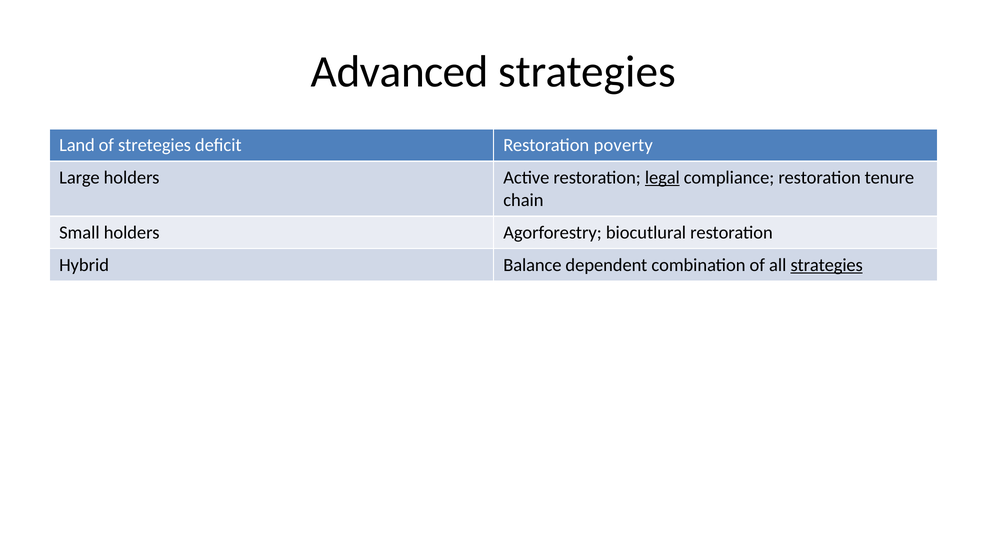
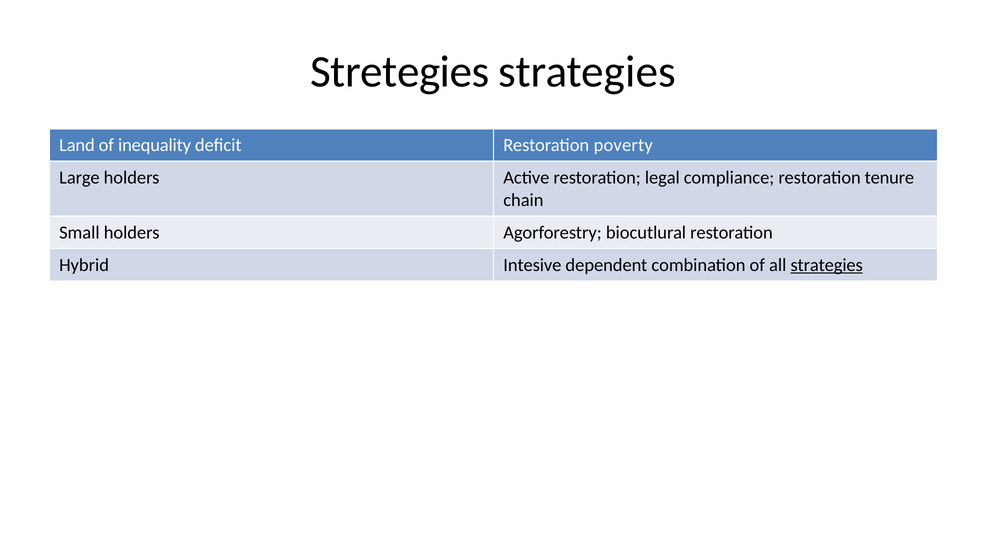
Advanced: Advanced -> Stretegies
stretegies: stretegies -> inequality
legal underline: present -> none
Balance: Balance -> Intesive
